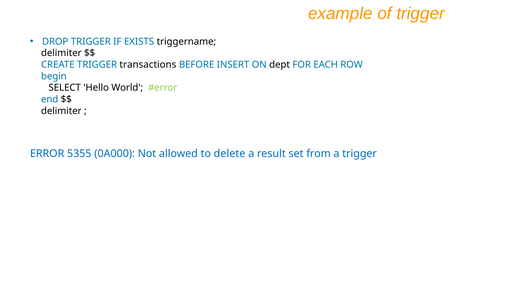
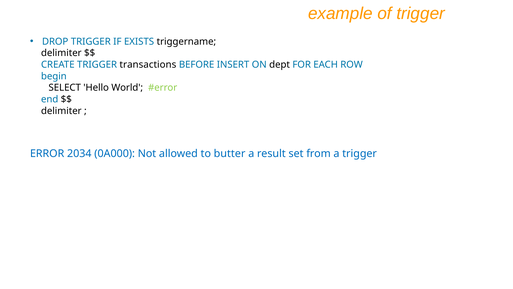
5355: 5355 -> 2034
delete: delete -> butter
